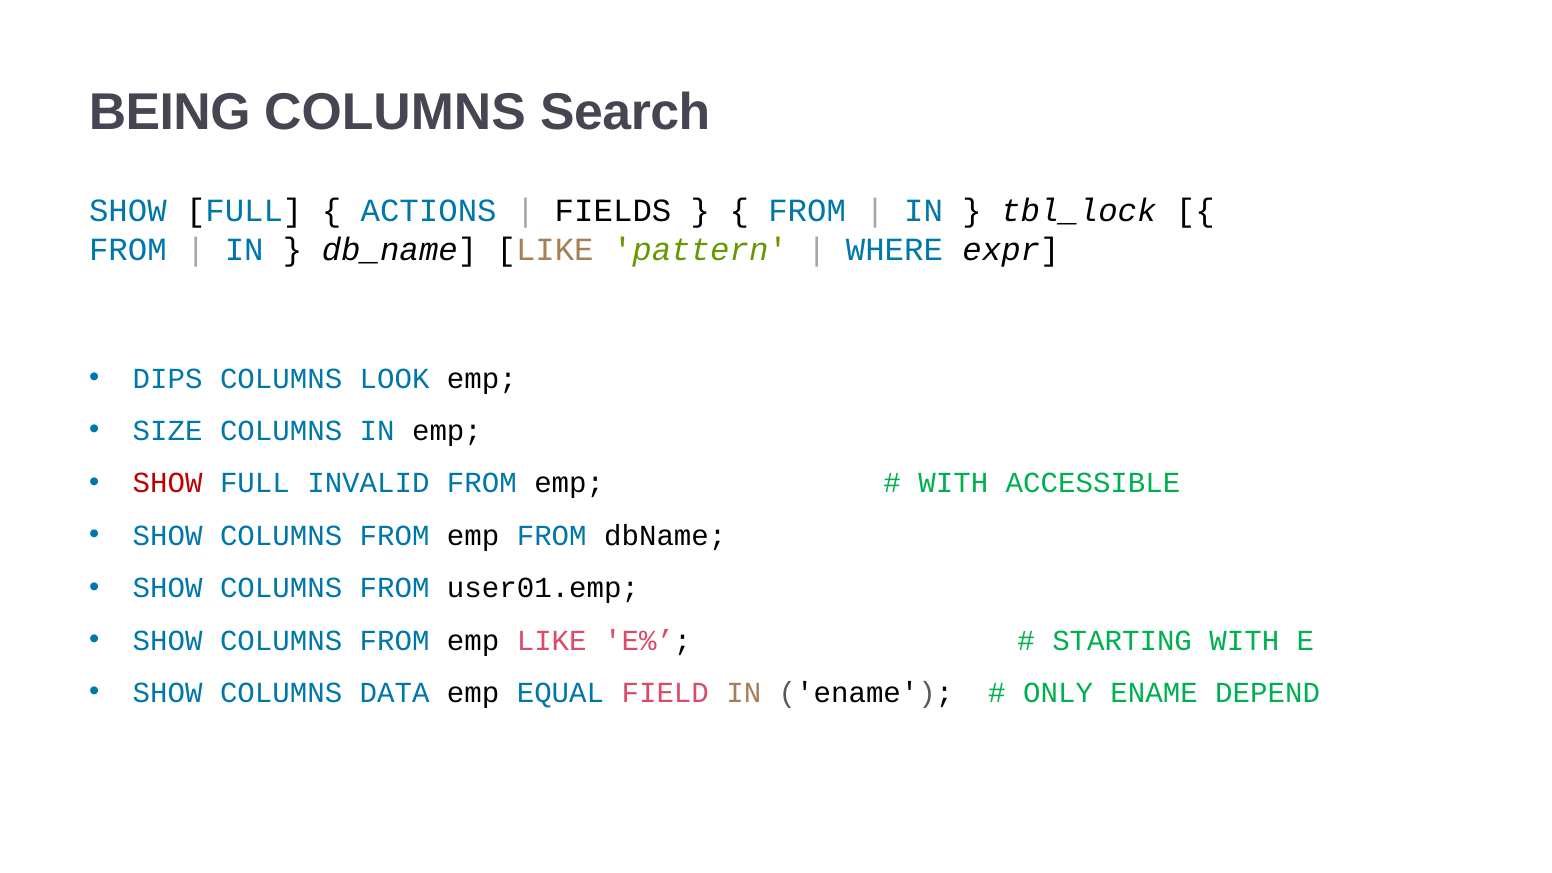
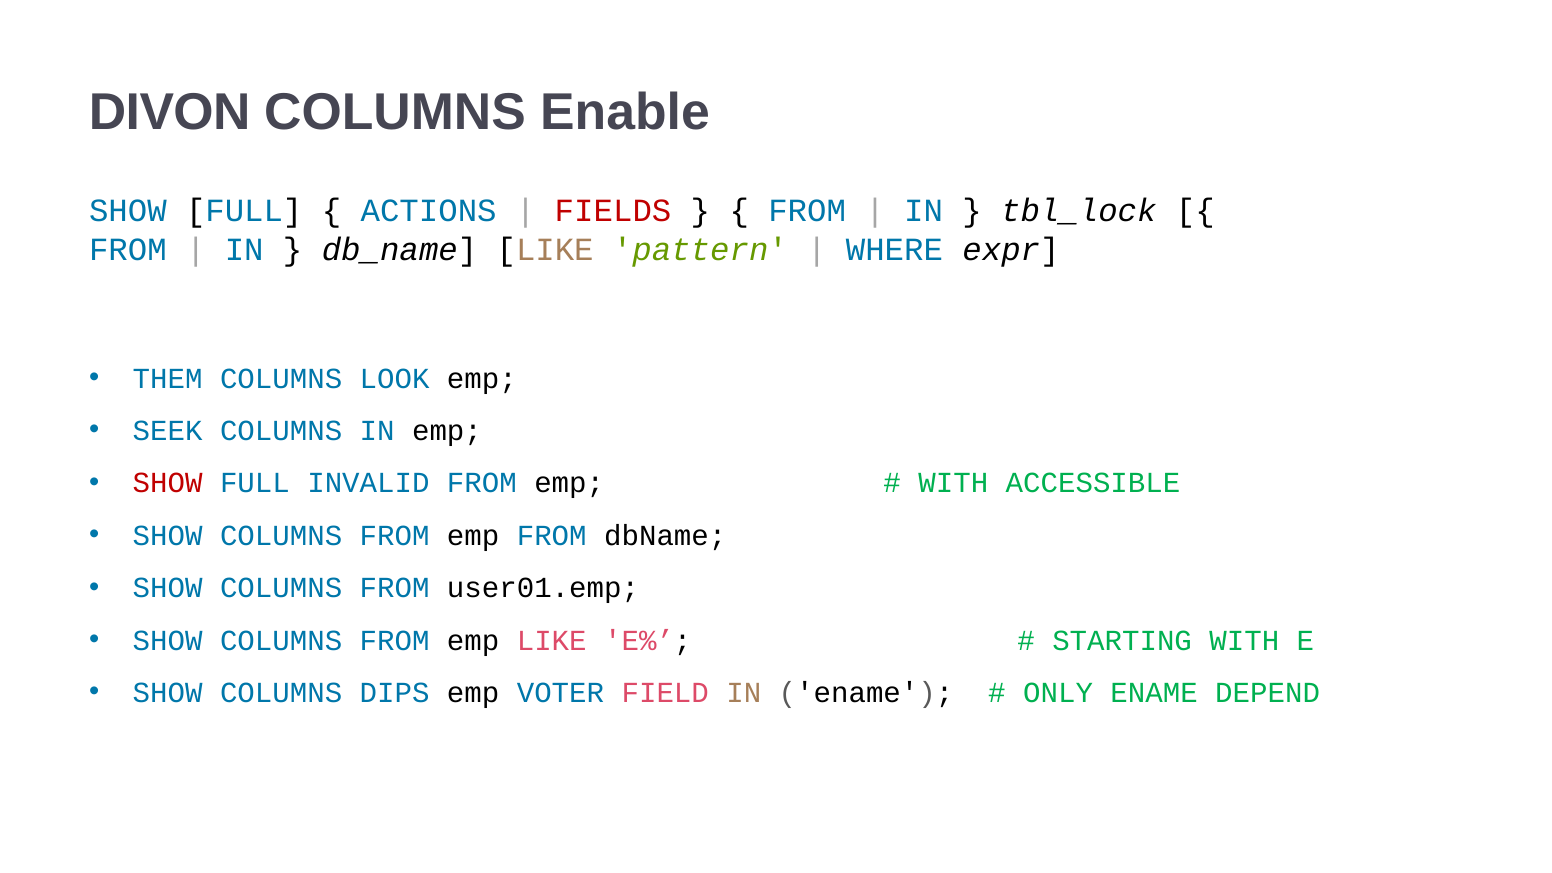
BEING: BEING -> DIVON
Search: Search -> Enable
FIELDS colour: black -> red
DIPS: DIPS -> THEM
SIZE: SIZE -> SEEK
DATA: DATA -> DIPS
EQUAL: EQUAL -> VOTER
